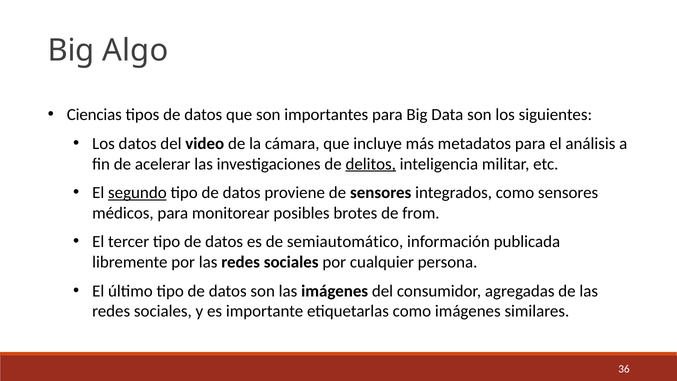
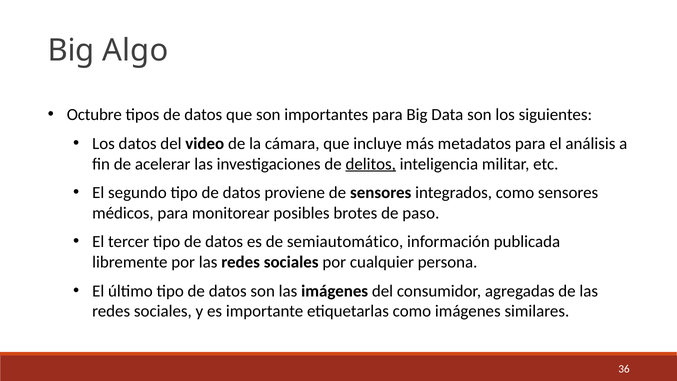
Ciencias: Ciencias -> Octubre
segundo underline: present -> none
from: from -> paso
